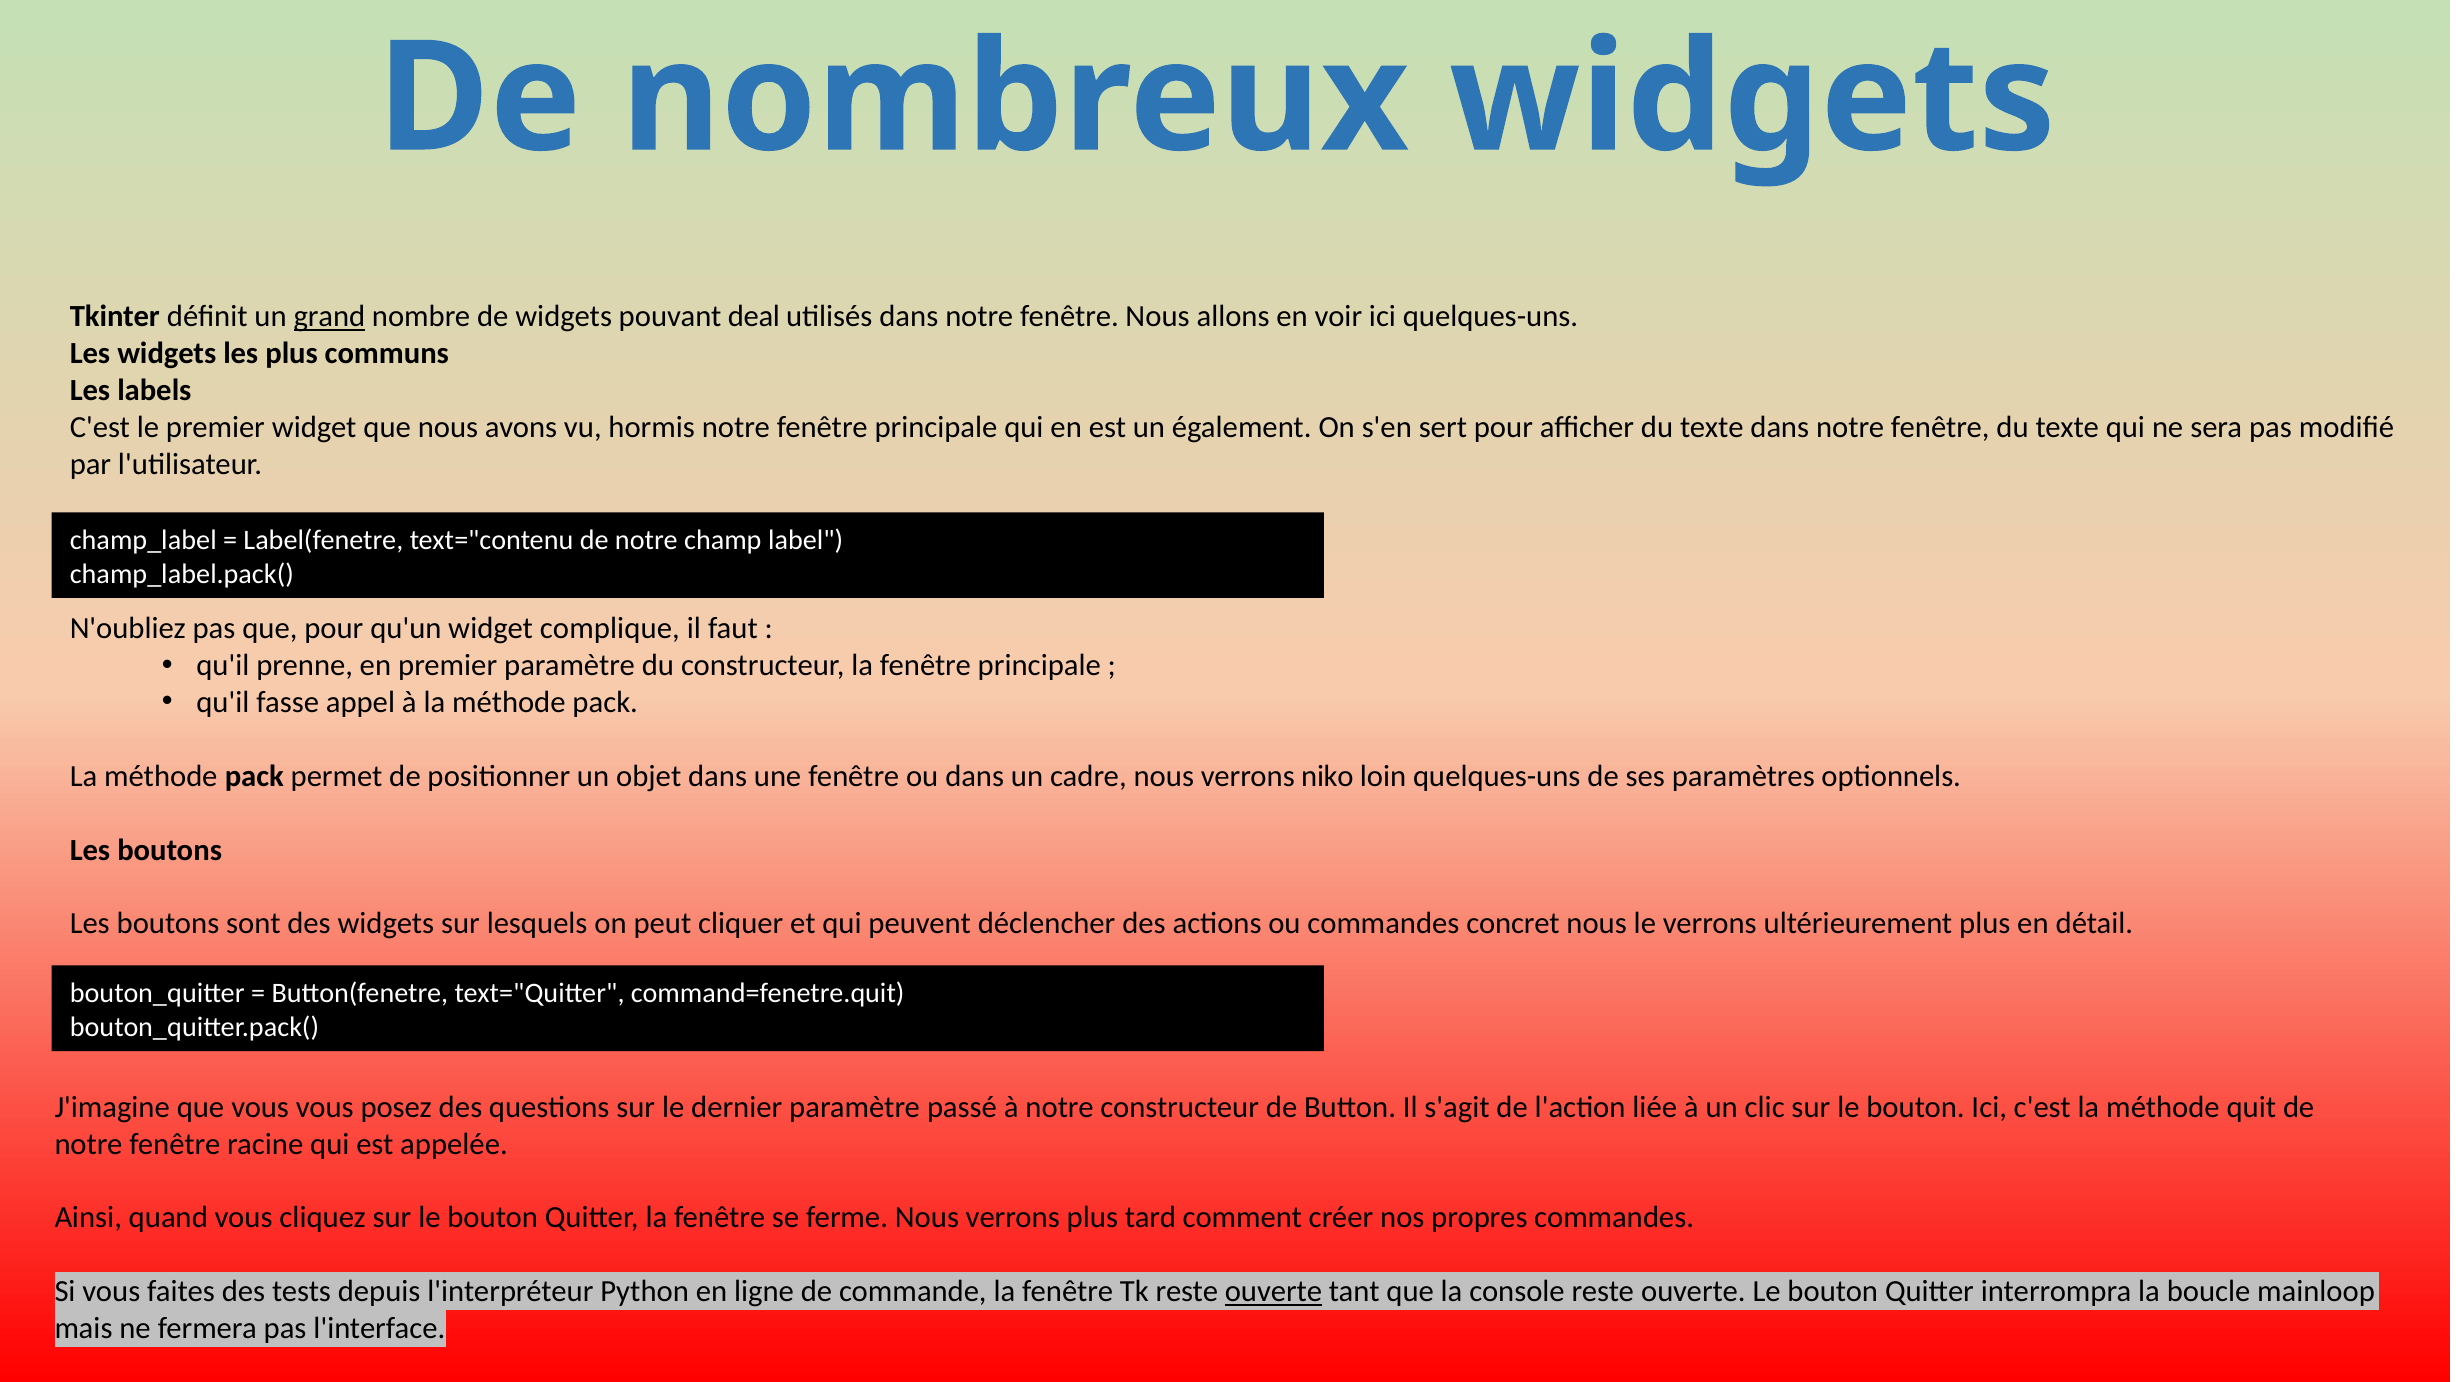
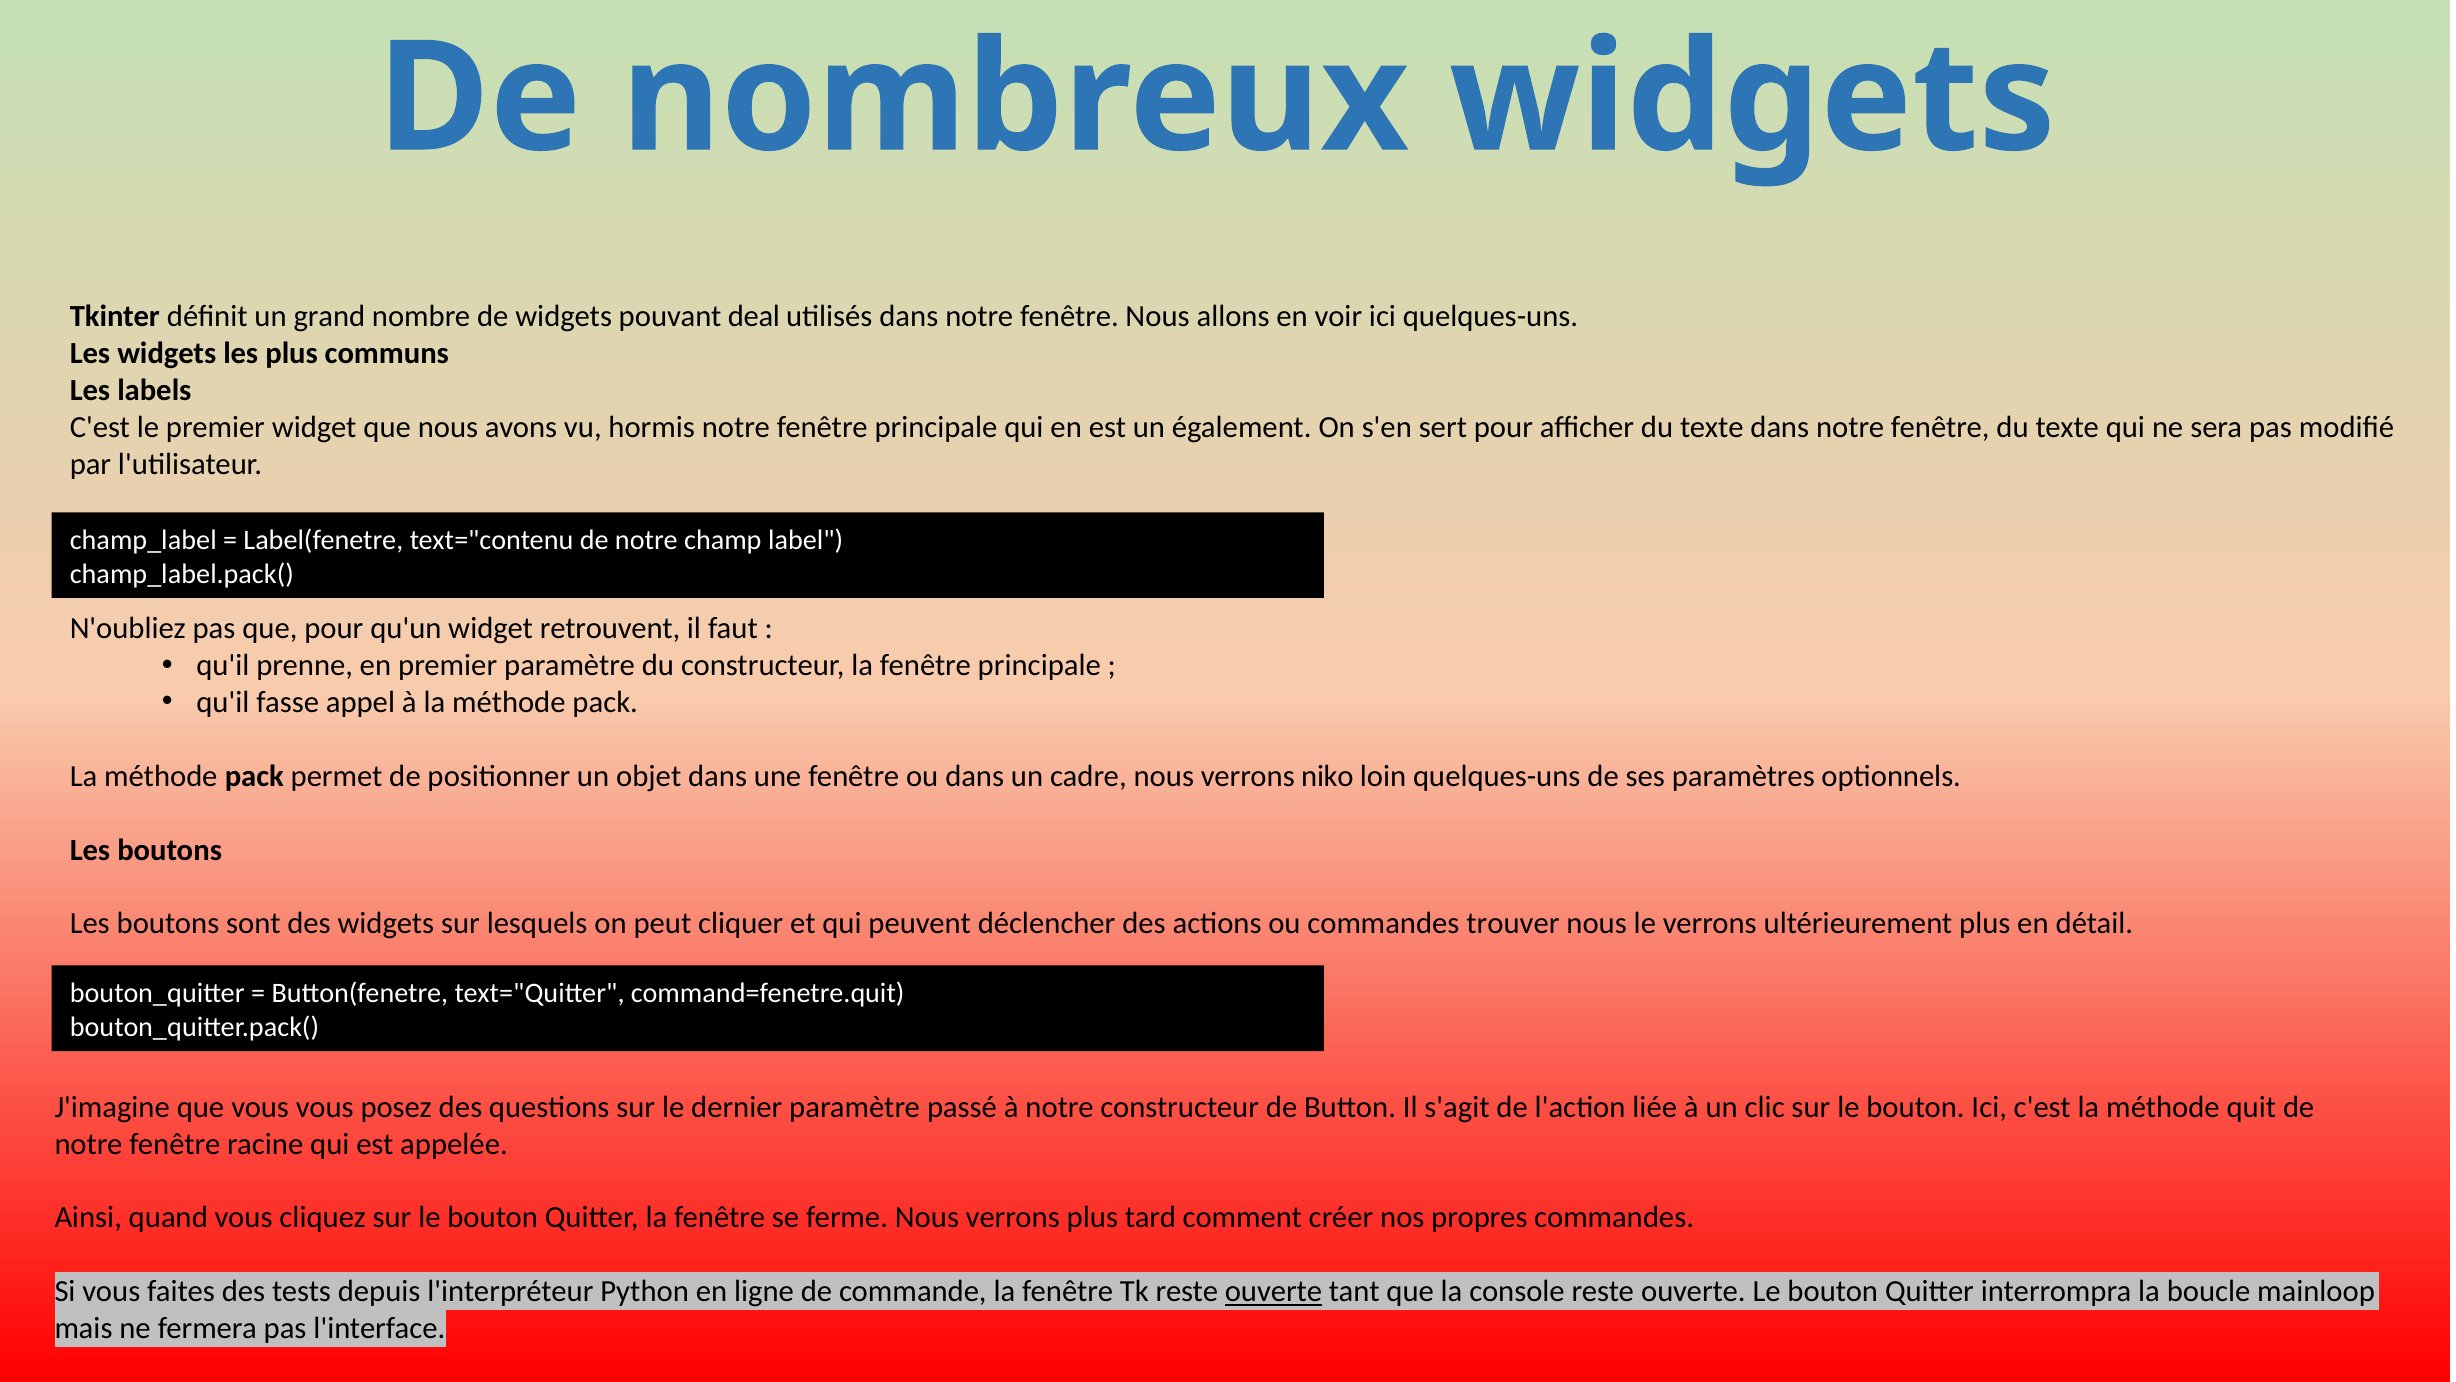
grand underline: present -> none
complique: complique -> retrouvent
concret: concret -> trouver
